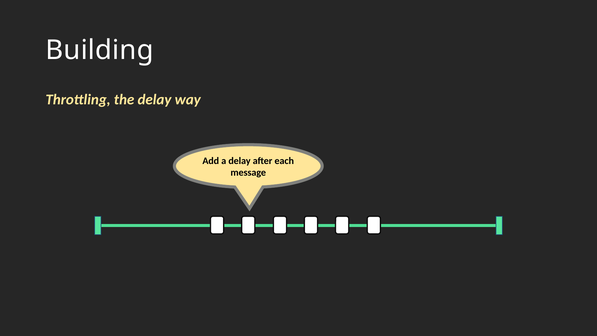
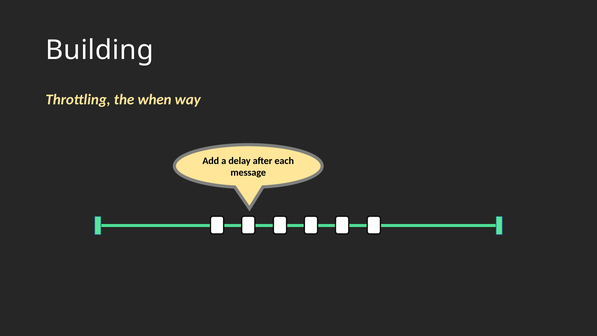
the delay: delay -> when
